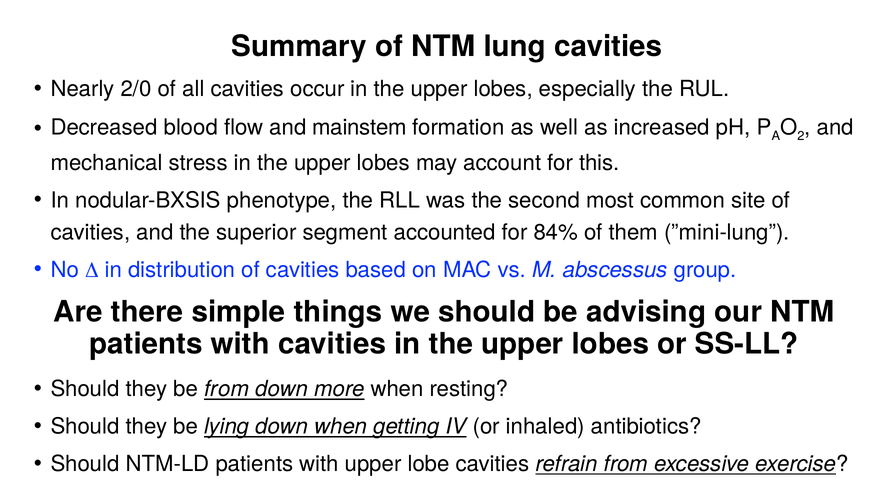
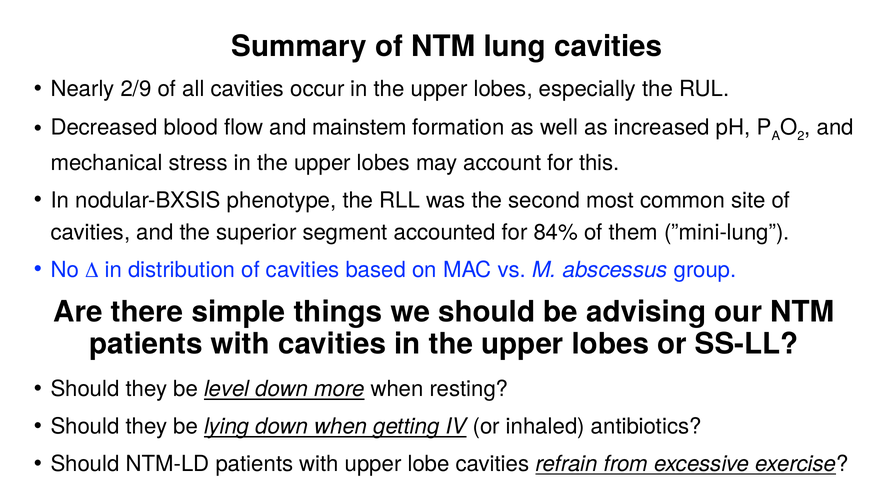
2/0: 2/0 -> 2/9
be from: from -> level
